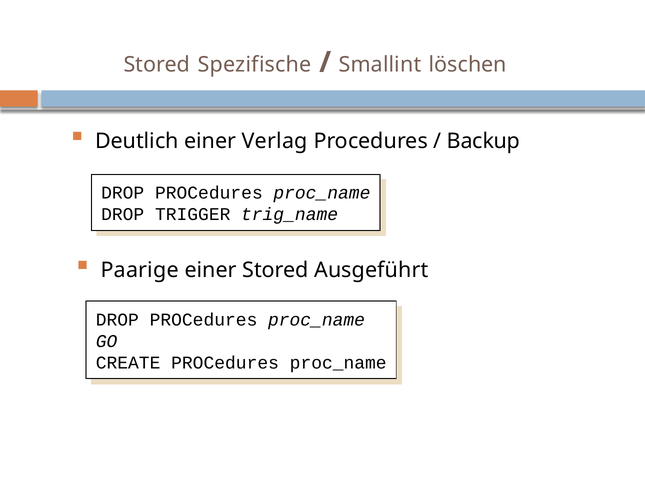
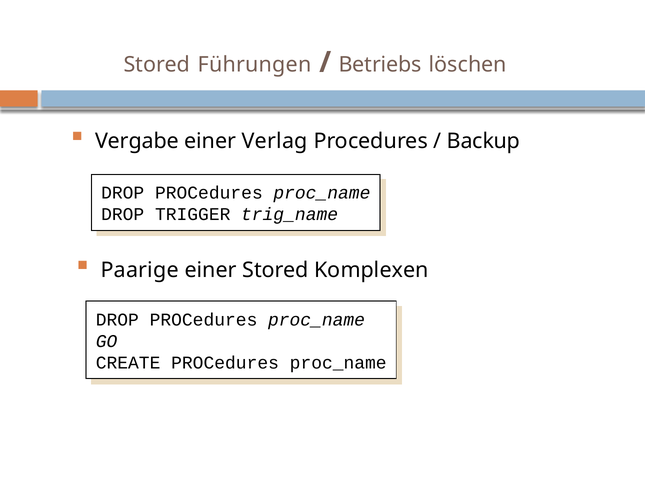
Spezifische: Spezifische -> Führungen
Smallint: Smallint -> Betriebs
Deutlich: Deutlich -> Vergabe
Ausgeführt: Ausgeführt -> Komplexen
